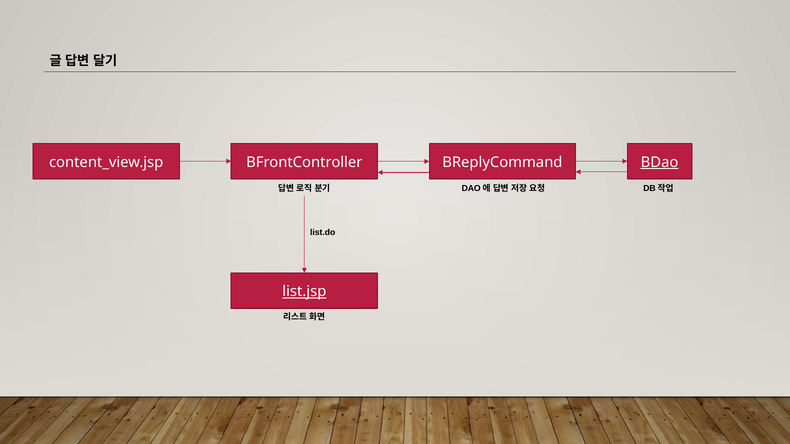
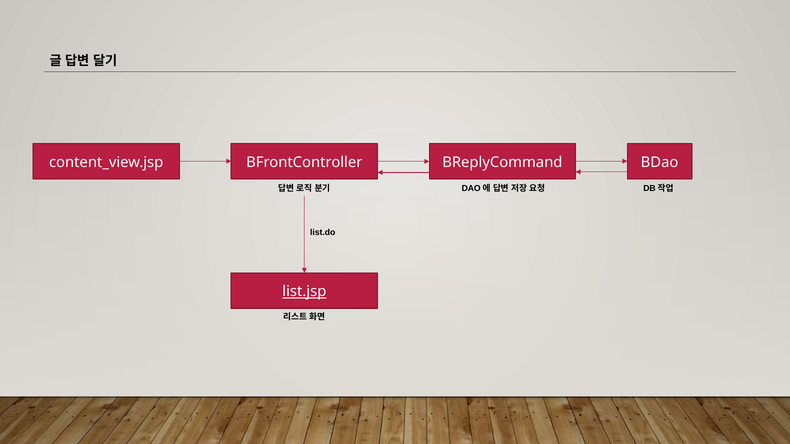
BDao underline: present -> none
